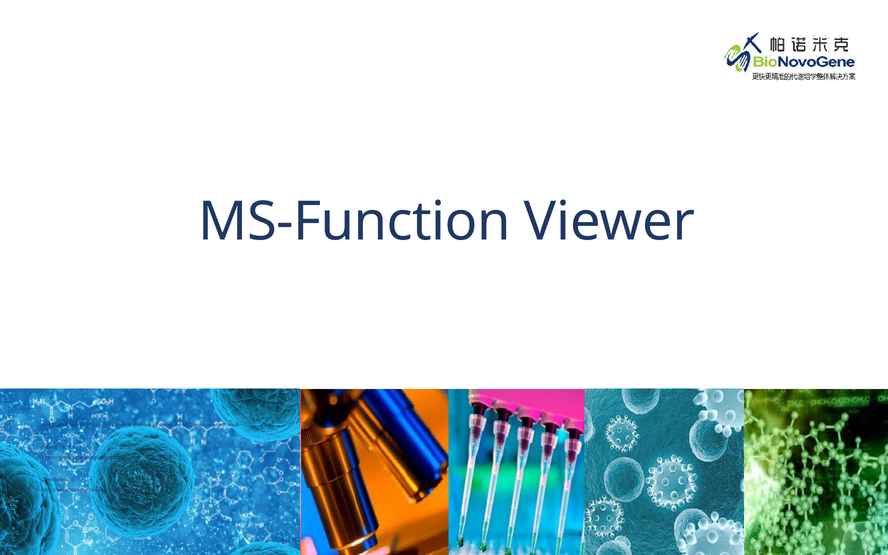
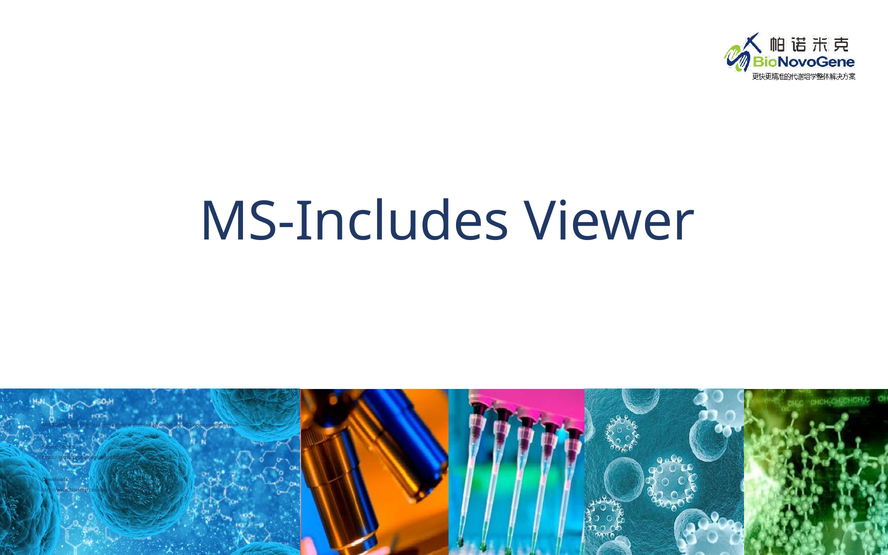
MS-Function: MS-Function -> MS-Includes
